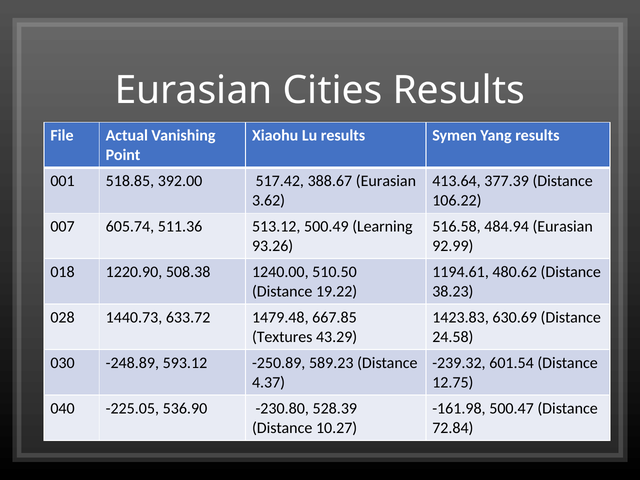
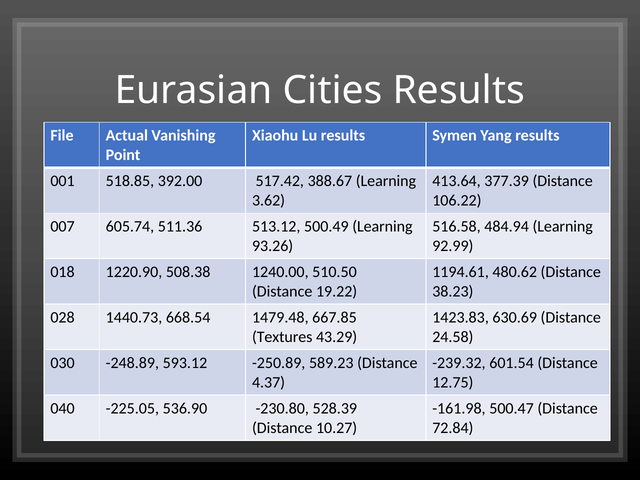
388.67 Eurasian: Eurasian -> Learning
484.94 Eurasian: Eurasian -> Learning
633.72: 633.72 -> 668.54
